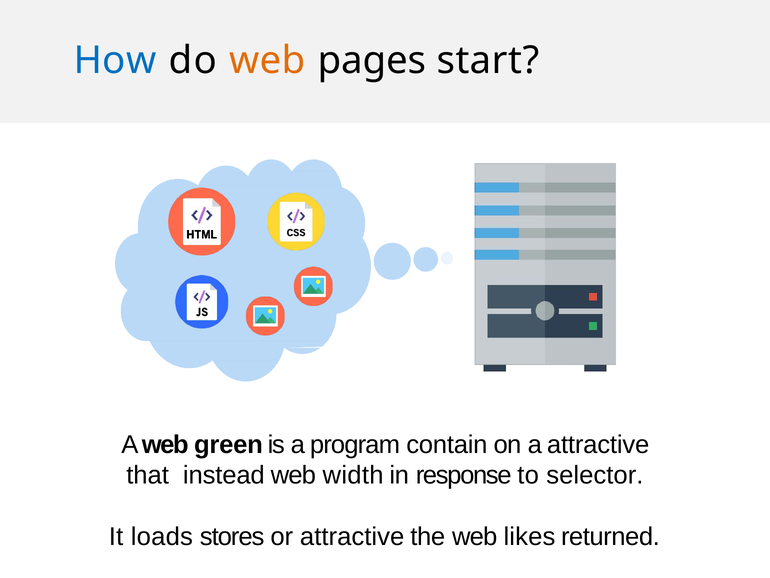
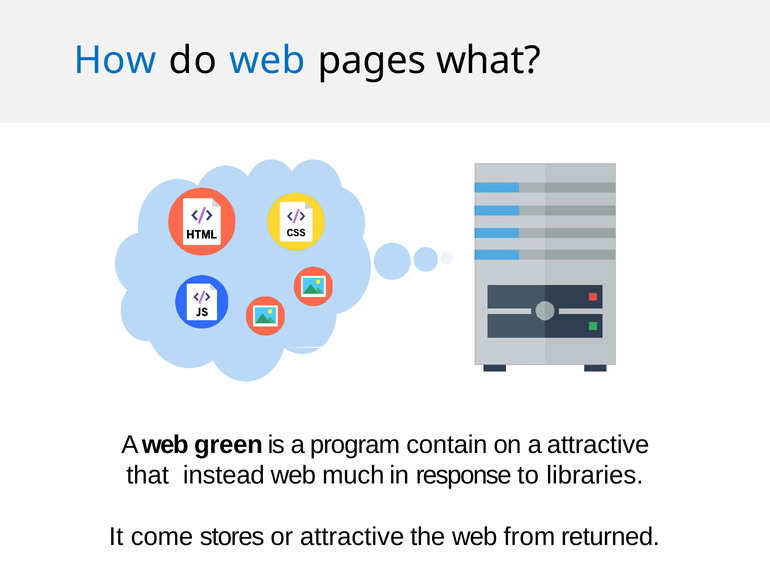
web at (267, 61) colour: orange -> blue
start: start -> what
width: width -> much
selector: selector -> libraries
loads: loads -> come
likes: likes -> from
